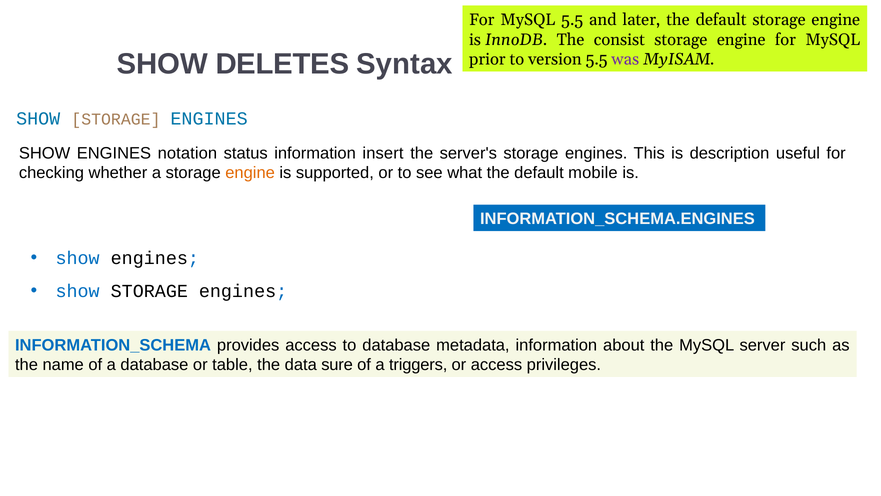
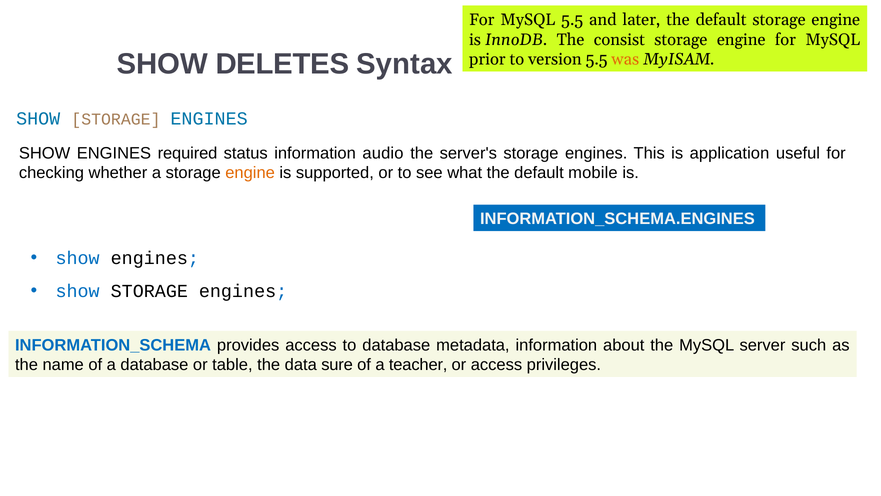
was colour: purple -> orange
notation: notation -> required
insert: insert -> audio
description: description -> application
triggers: triggers -> teacher
